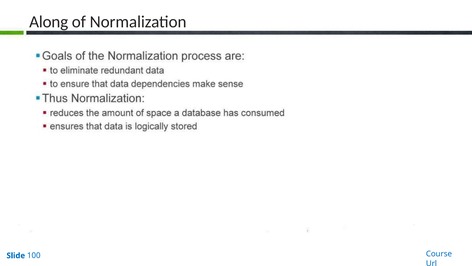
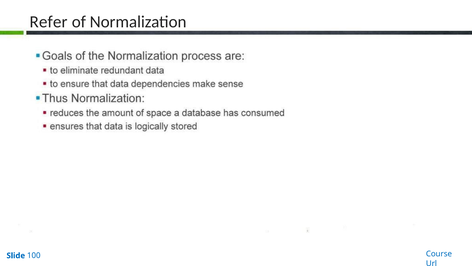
Along: Along -> Refer
